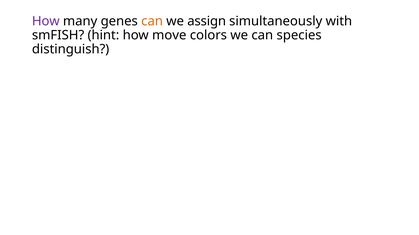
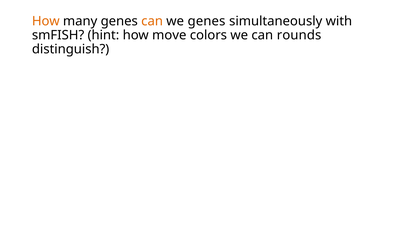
How at (46, 21) colour: purple -> orange
we assign: assign -> genes
species: species -> rounds
